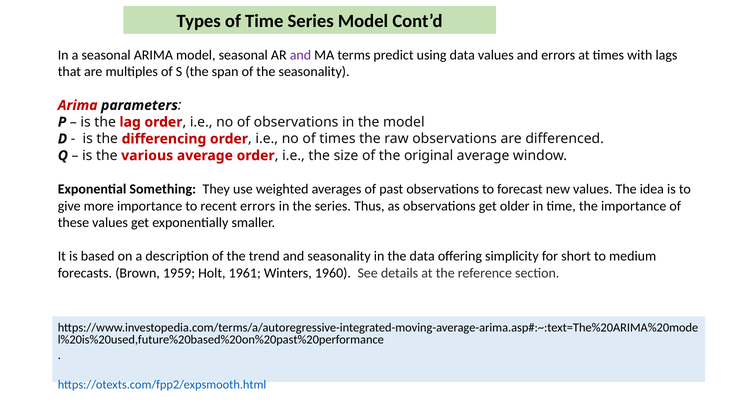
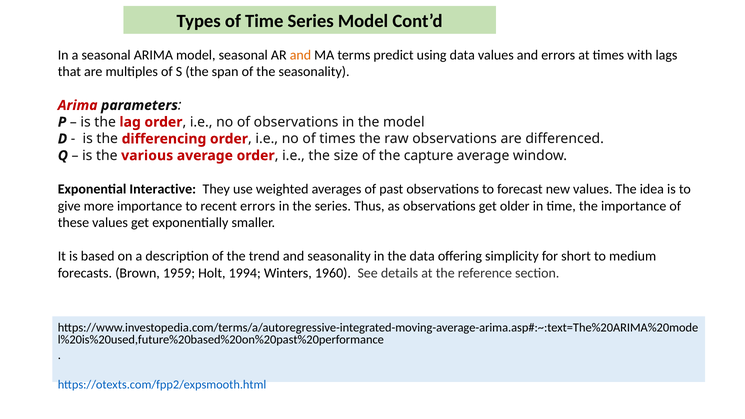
and at (300, 55) colour: purple -> orange
original: original -> capture
Something: Something -> Interactive
1961: 1961 -> 1994
